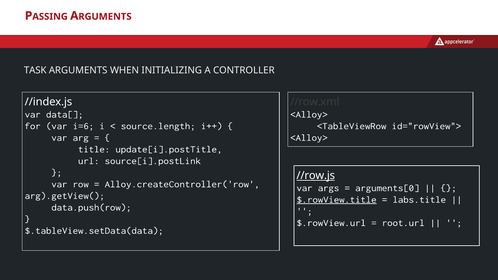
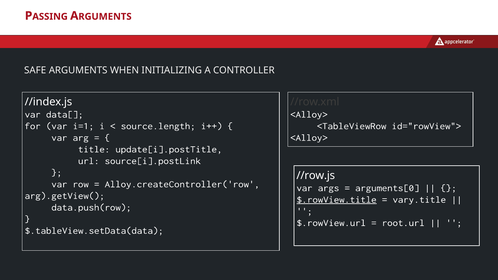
TASK: TASK -> SAFE
i=6: i=6 -> i=1
//row.js underline: present -> none
labs.title: labs.title -> vary.title
